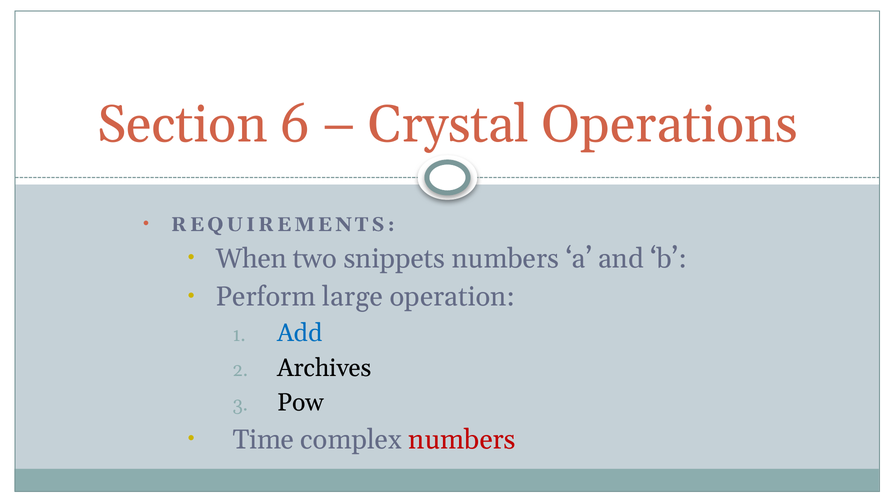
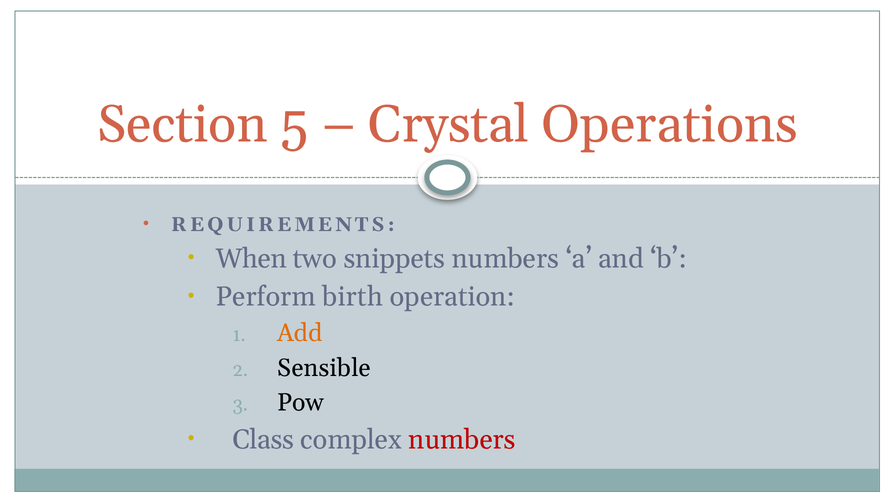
6: 6 -> 5
large: large -> birth
Add colour: blue -> orange
Archives: Archives -> Sensible
Time: Time -> Class
